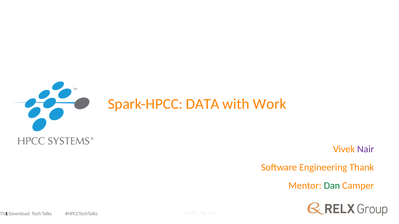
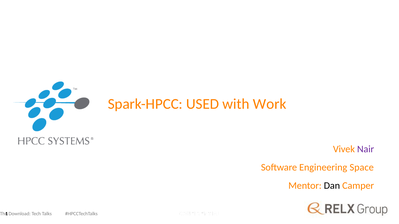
DATA: DATA -> USED
Thank: Thank -> Space
Dan colour: green -> black
